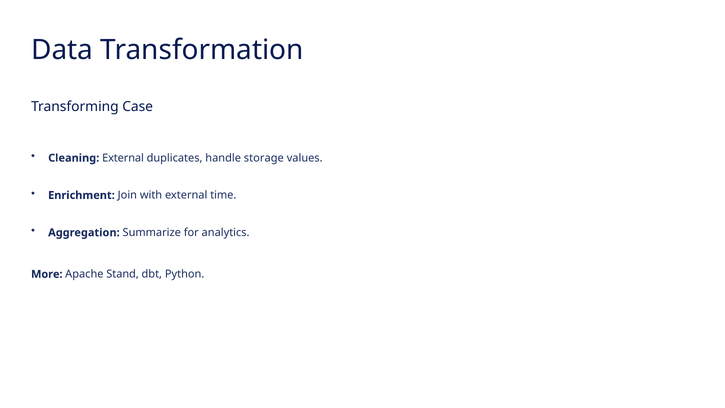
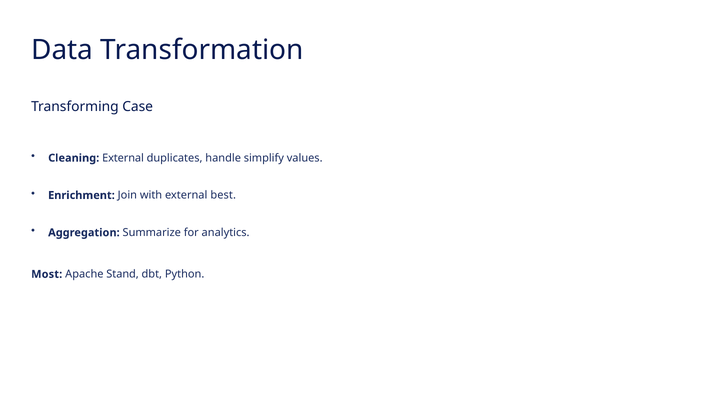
storage: storage -> simplify
time: time -> best
More: More -> Most
